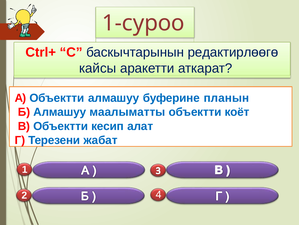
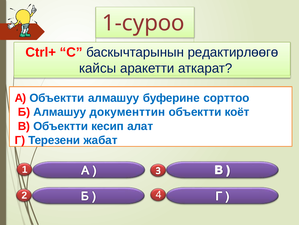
планын: планын -> сорттоо
маалыматты: маалыматты -> документтин
